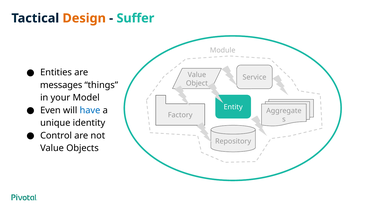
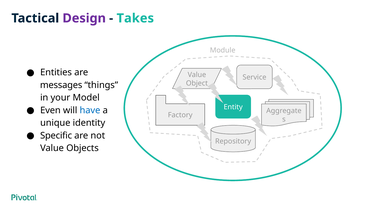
Design colour: orange -> purple
Suffer: Suffer -> Takes
Control: Control -> Specific
